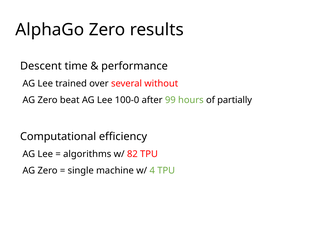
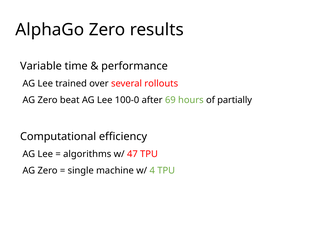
Descent: Descent -> Variable
without: without -> rollouts
99: 99 -> 69
82: 82 -> 47
